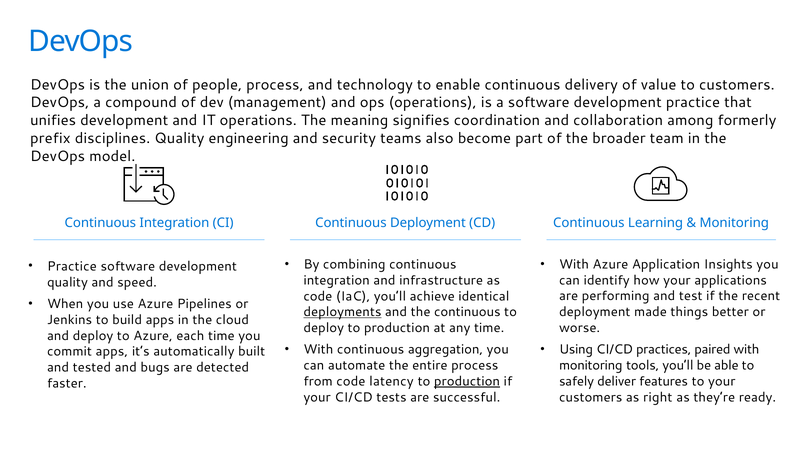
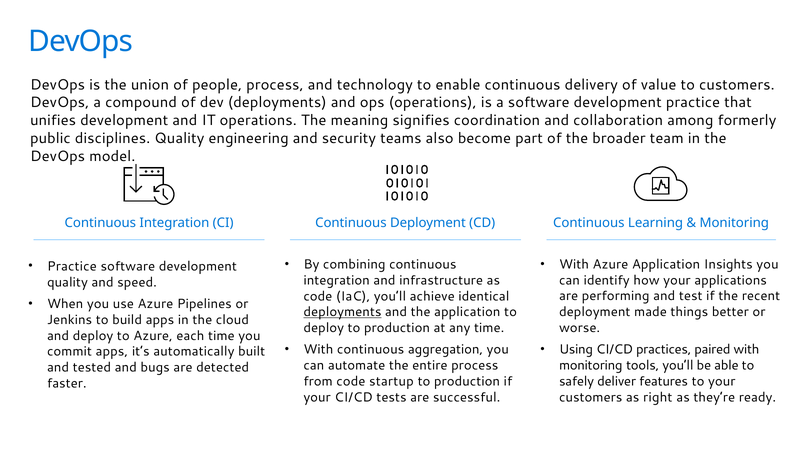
dev management: management -> deployments
prefix: prefix -> public
the continuous: continuous -> application
latency: latency -> startup
production at (467, 381) underline: present -> none
